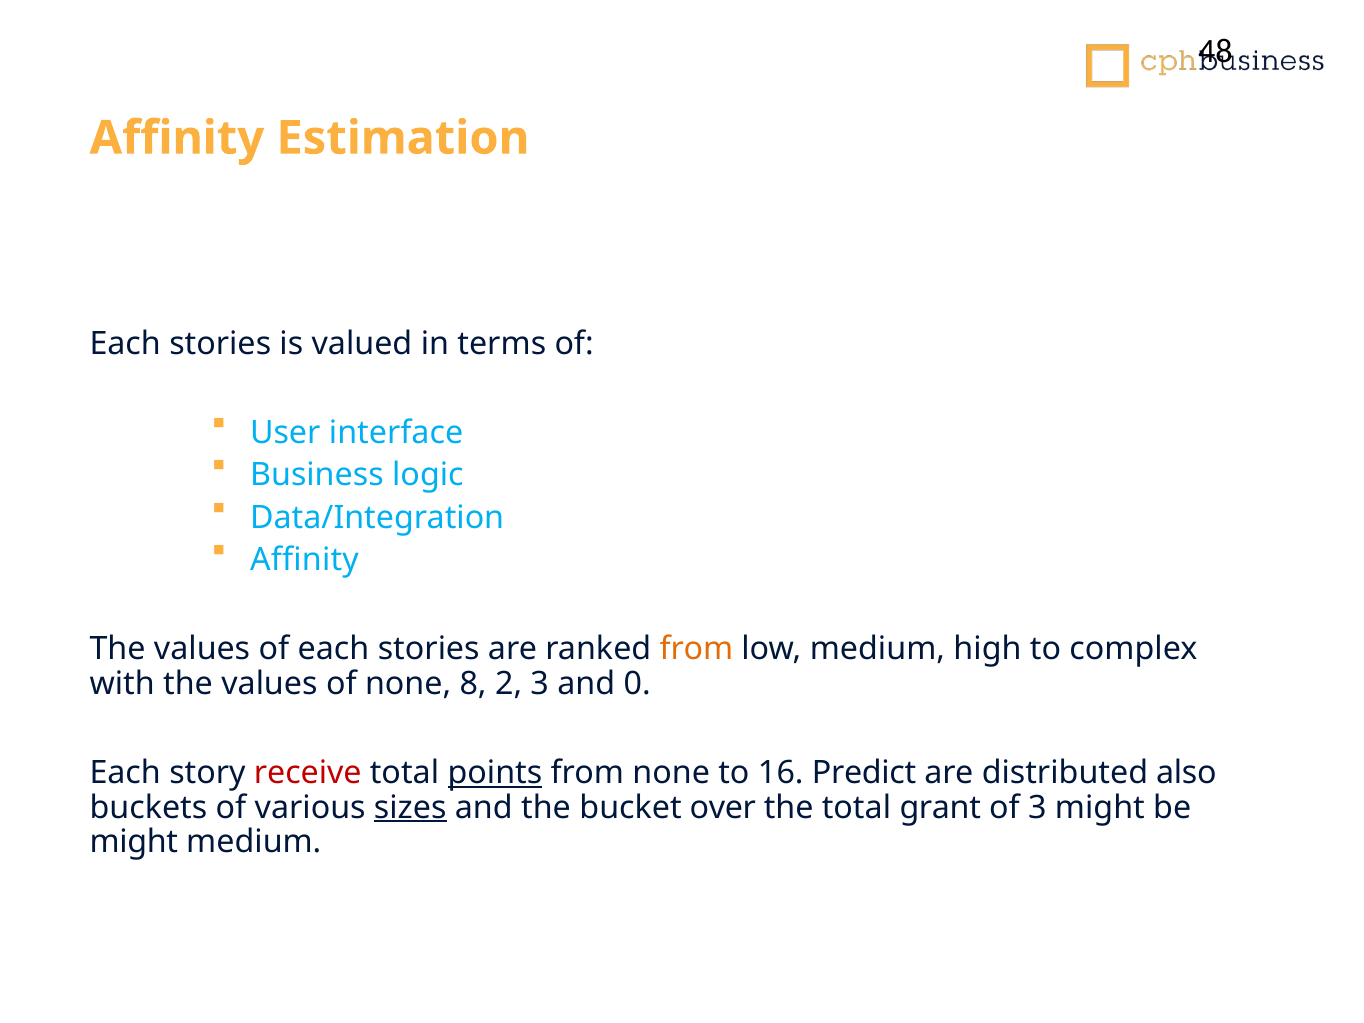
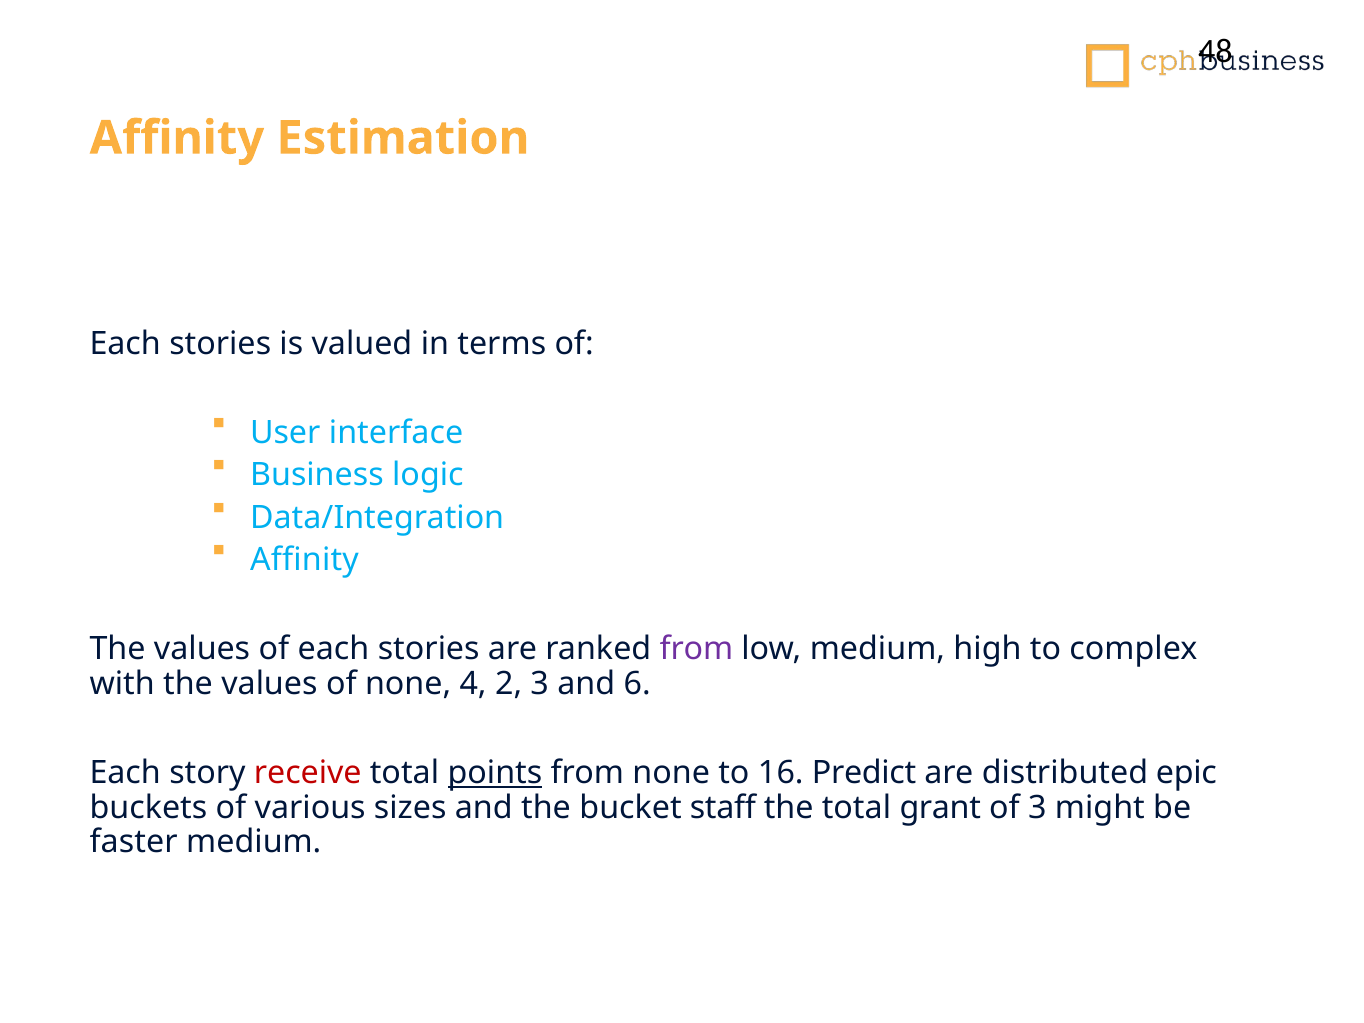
from at (696, 649) colour: orange -> purple
8: 8 -> 4
0: 0 -> 6
also: also -> epic
sizes underline: present -> none
over: over -> staff
might at (134, 842): might -> faster
